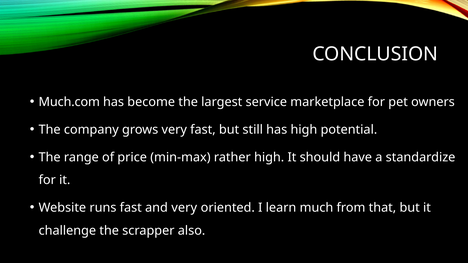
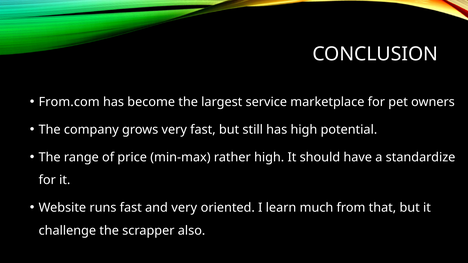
Much.com: Much.com -> From.com
